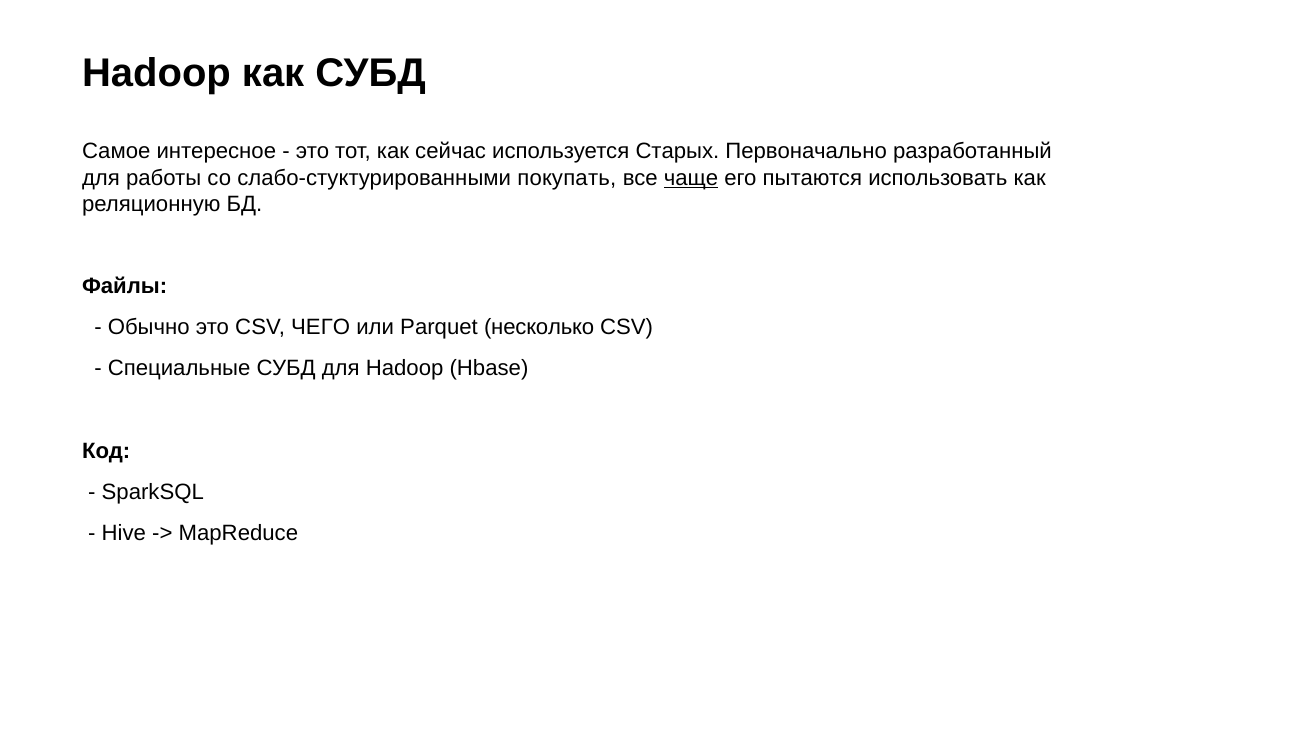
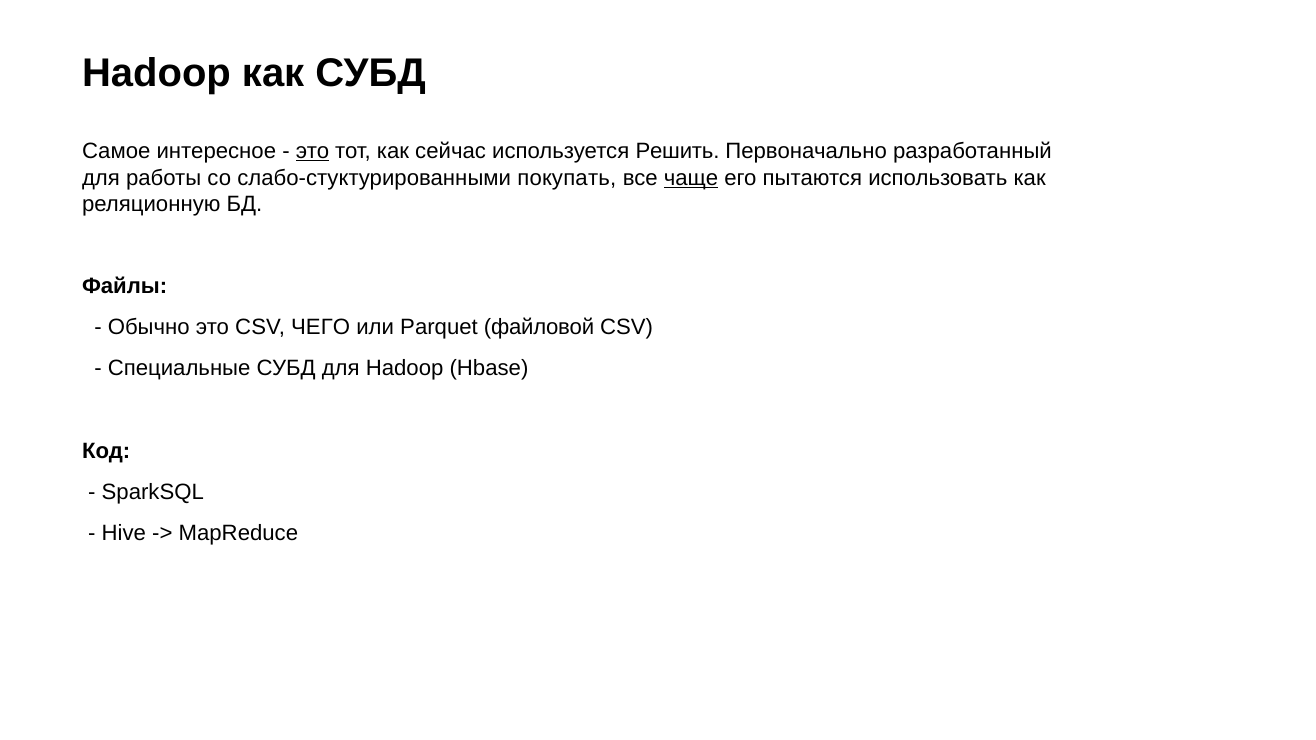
это at (313, 151) underline: none -> present
Старых: Старых -> Решить
несколько: несколько -> файловой
